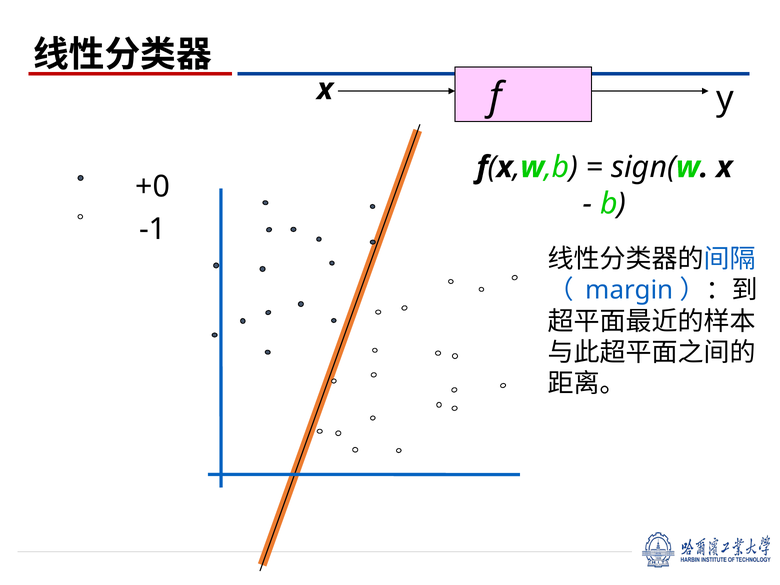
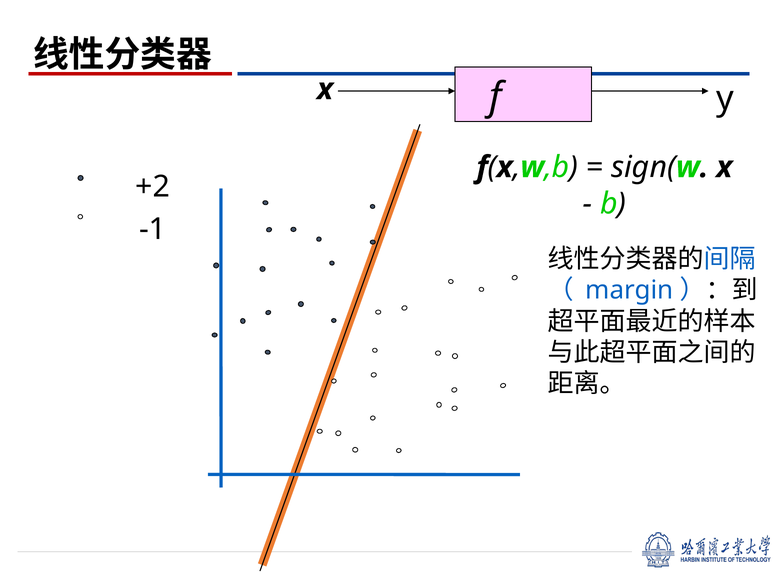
+0: +0 -> +2
